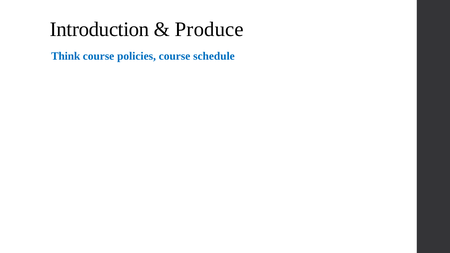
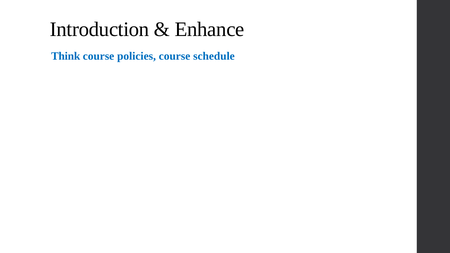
Produce: Produce -> Enhance
